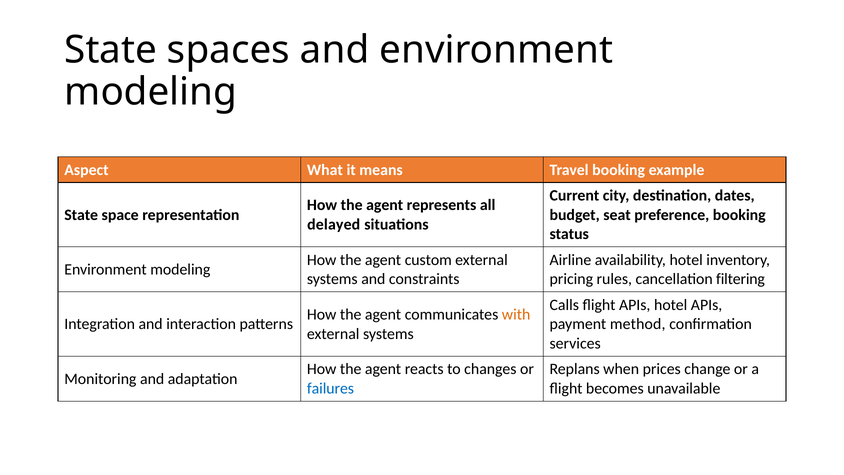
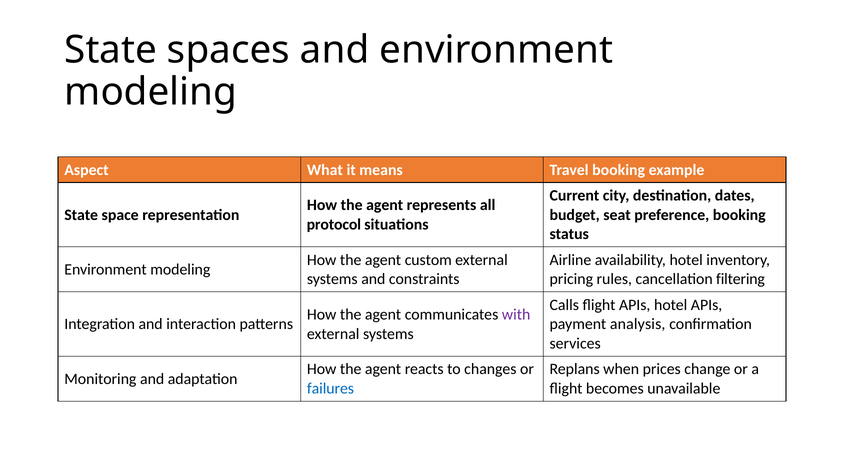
delayed: delayed -> protocol
with colour: orange -> purple
method: method -> analysis
